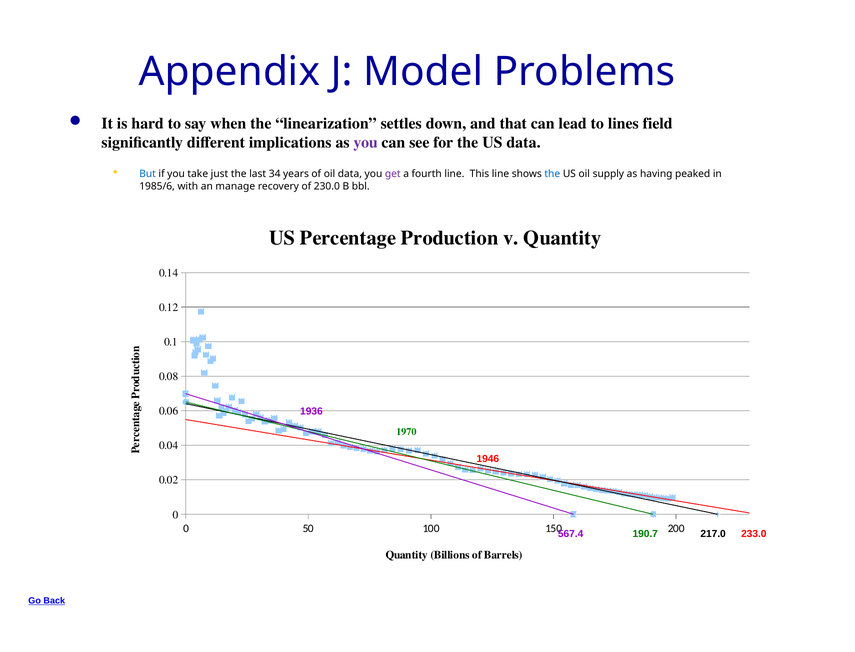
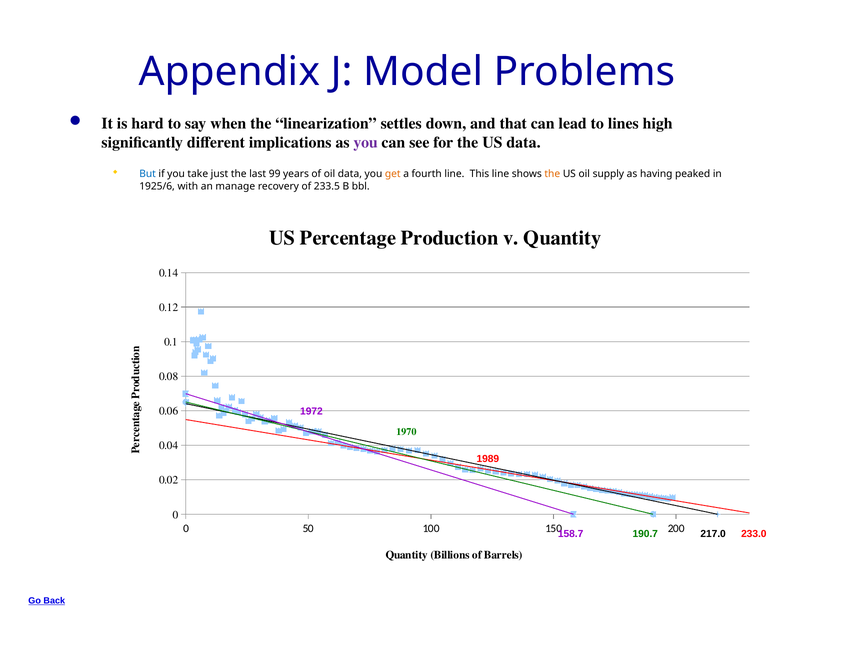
field: field -> high
34: 34 -> 99
get colour: purple -> orange
the at (552, 174) colour: blue -> orange
1985/6: 1985/6 -> 1925/6
230.0: 230.0 -> 233.5
1936: 1936 -> 1972
1946: 1946 -> 1989
567.4: 567.4 -> 158.7
